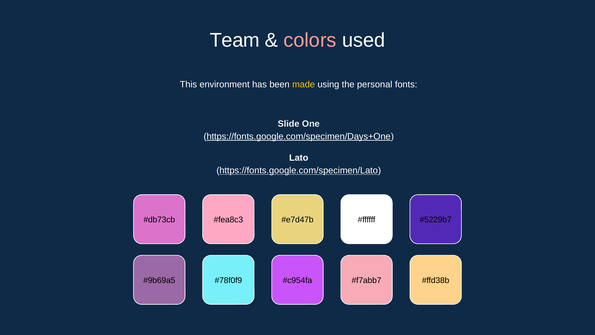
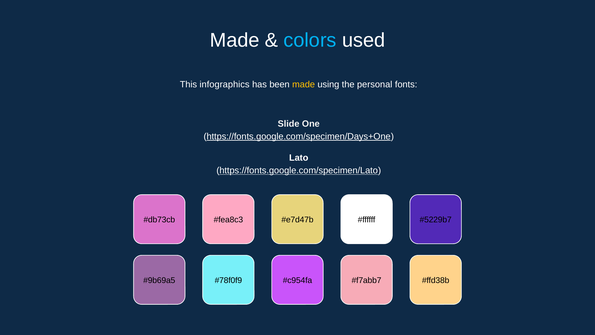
Team at (235, 40): Team -> Made
colors colour: pink -> light blue
environment: environment -> infographics
